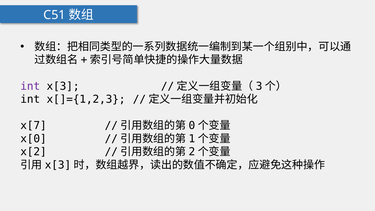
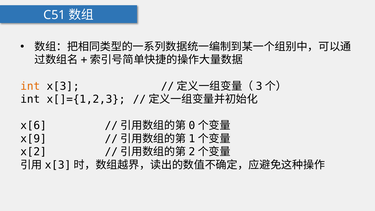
int at (30, 86) colour: purple -> orange
x[7: x[7 -> x[6
x[0: x[0 -> x[9
